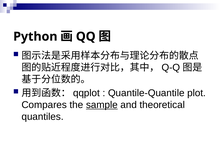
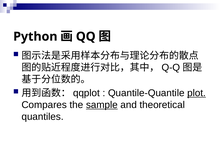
plot underline: none -> present
